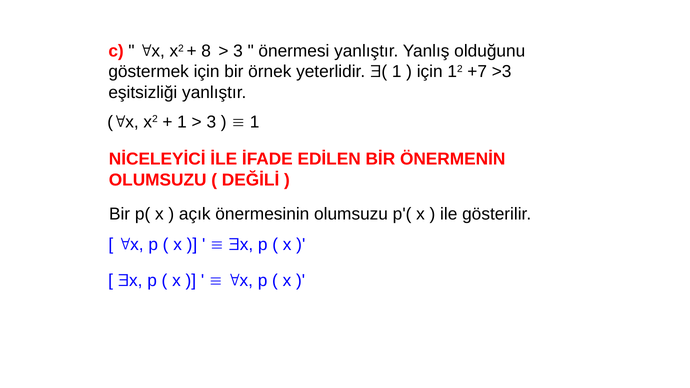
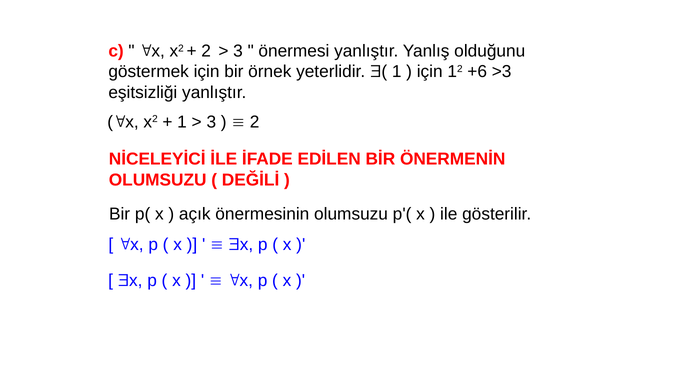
8 at (206, 51): 8 -> 2
+7: +7 -> +6
1 at (255, 122): 1 -> 2
